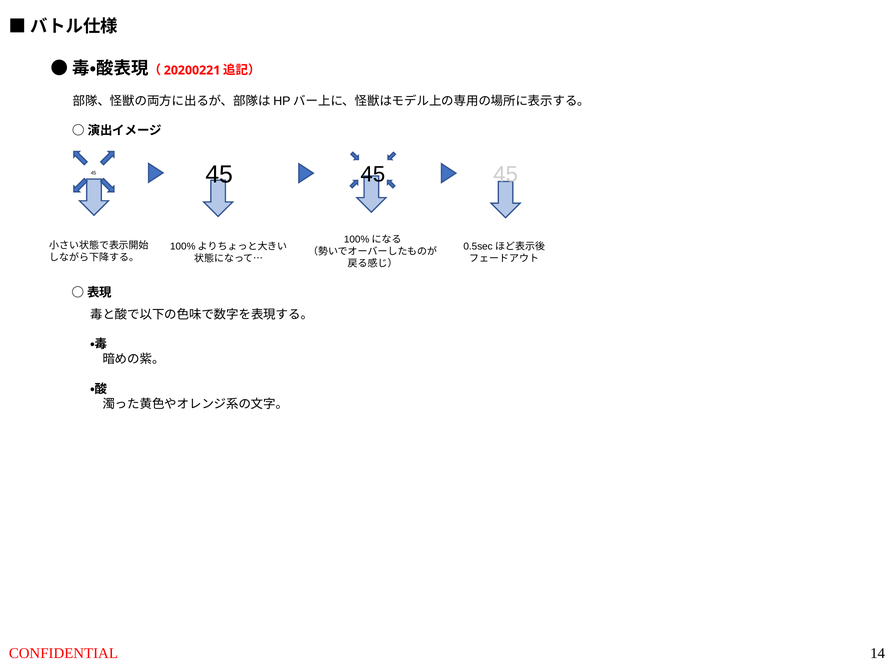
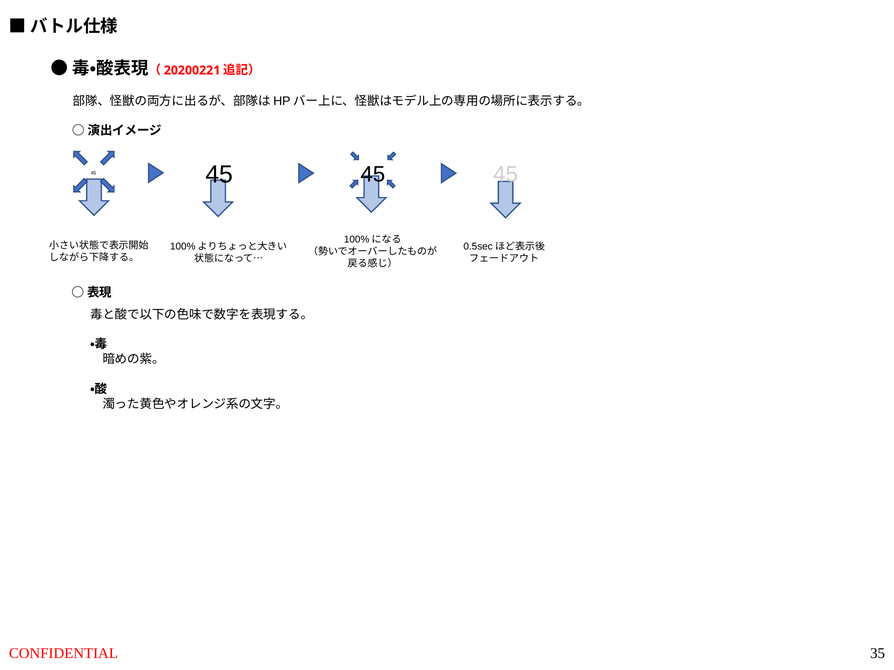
14: 14 -> 35
